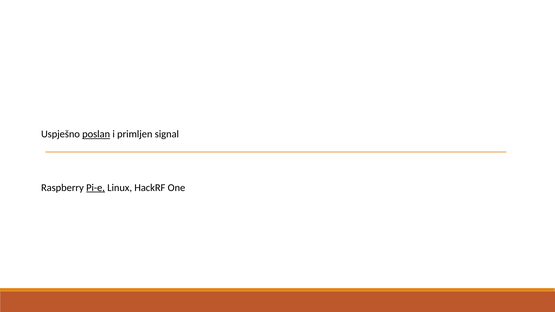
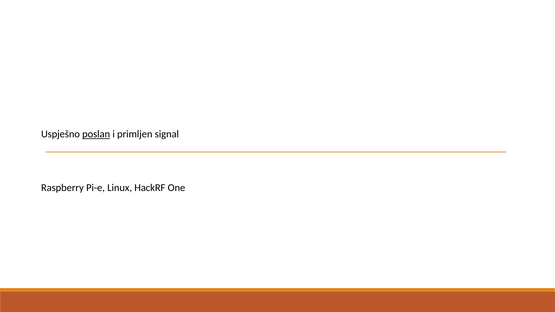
Pi-e underline: present -> none
